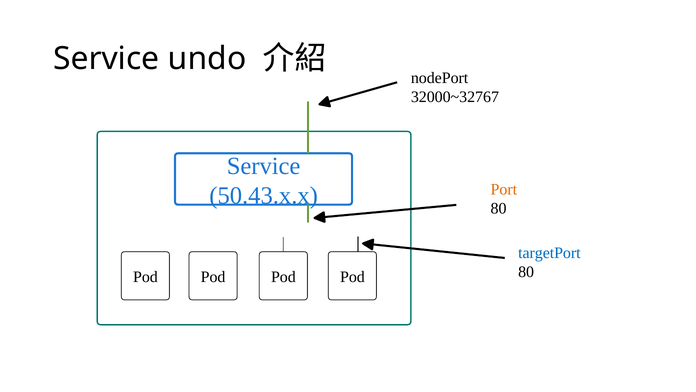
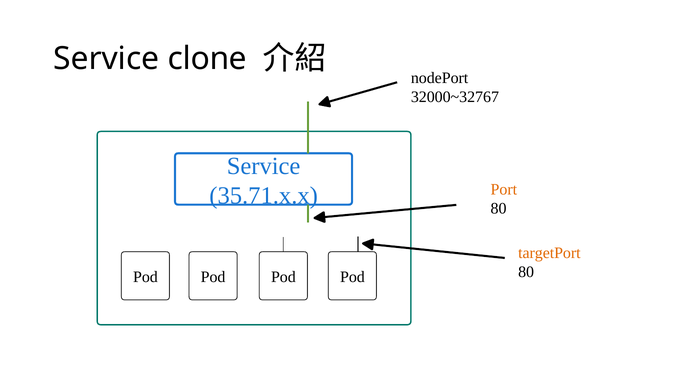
undo: undo -> clone
50.43.x.x: 50.43.x.x -> 35.71.x.x
targetPort colour: blue -> orange
